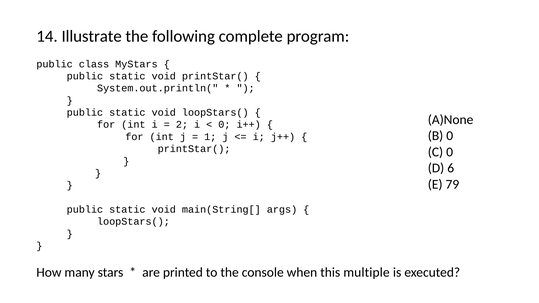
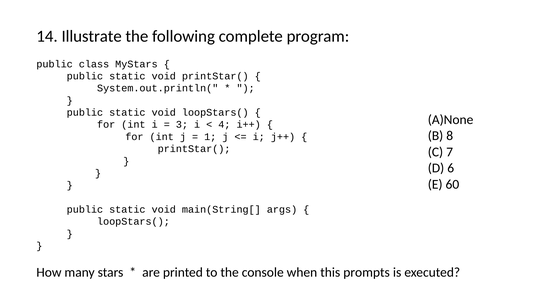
2: 2 -> 3
0 at (224, 125): 0 -> 4
B 0: 0 -> 8
C 0: 0 -> 7
79: 79 -> 60
multiple: multiple -> prompts
